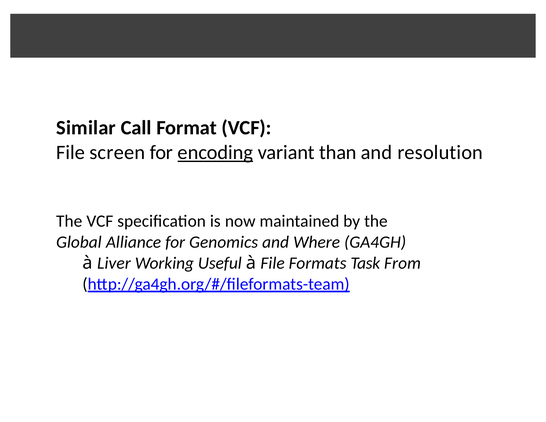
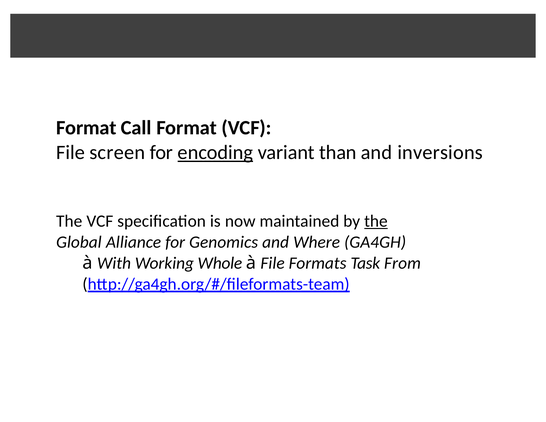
Similar at (86, 128): Similar -> Format
resolution: resolution -> inversions
the at (376, 221) underline: none -> present
Liver: Liver -> With
Useful: Useful -> Whole
